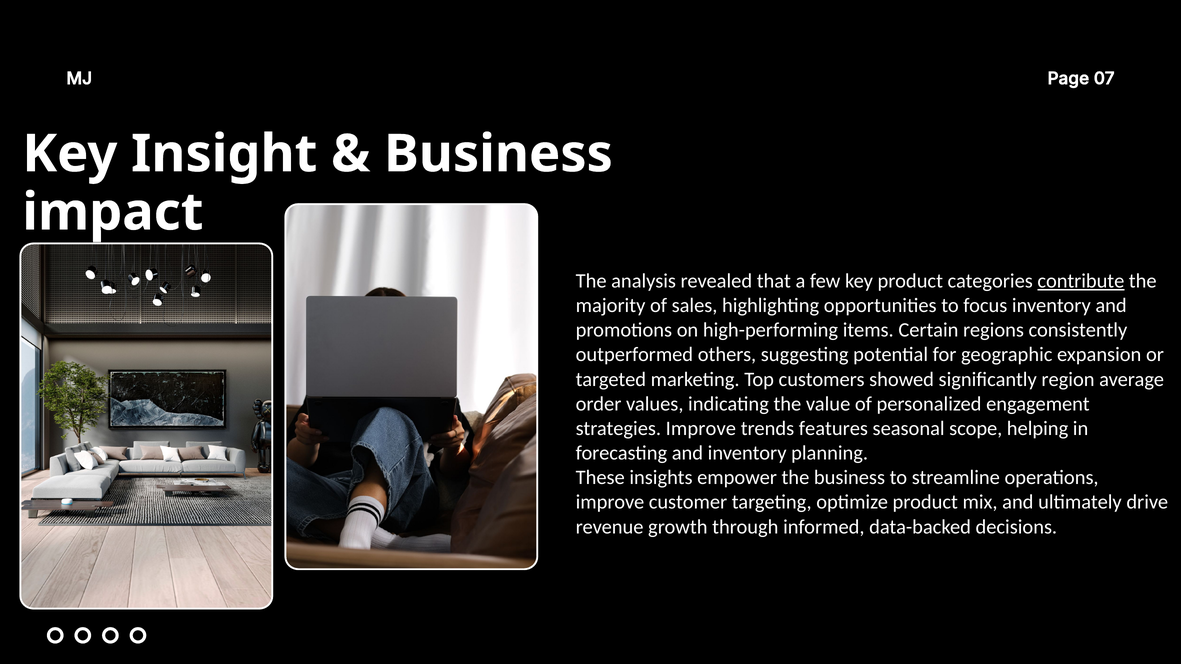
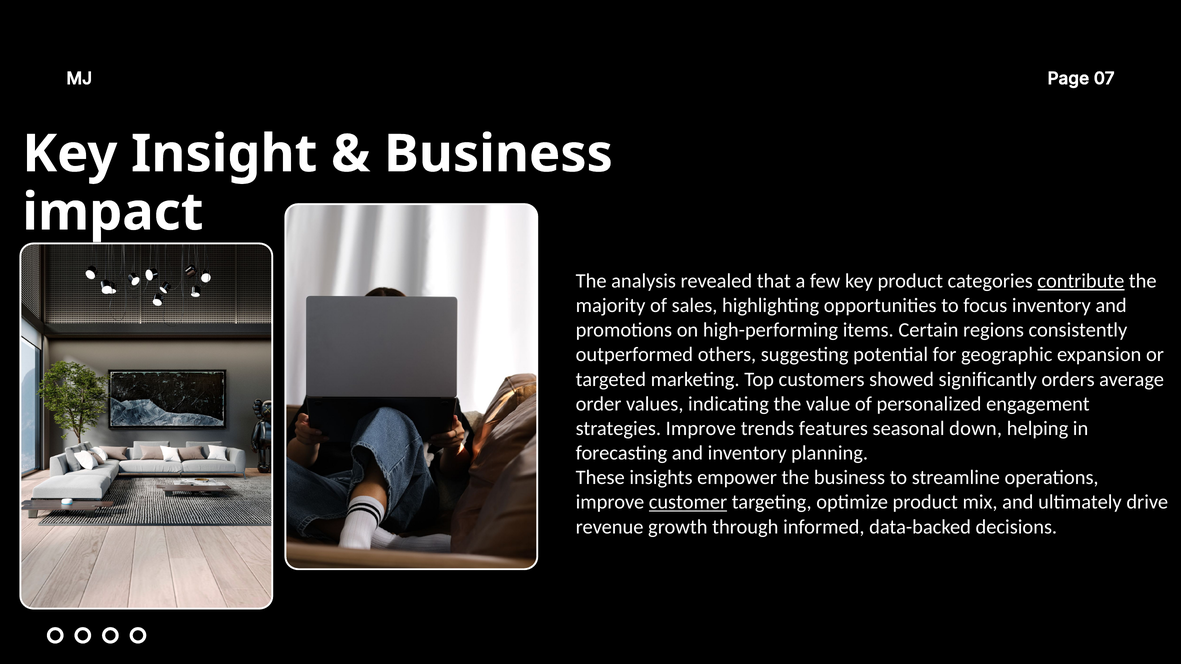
region: region -> orders
scope: scope -> down
customer underline: none -> present
